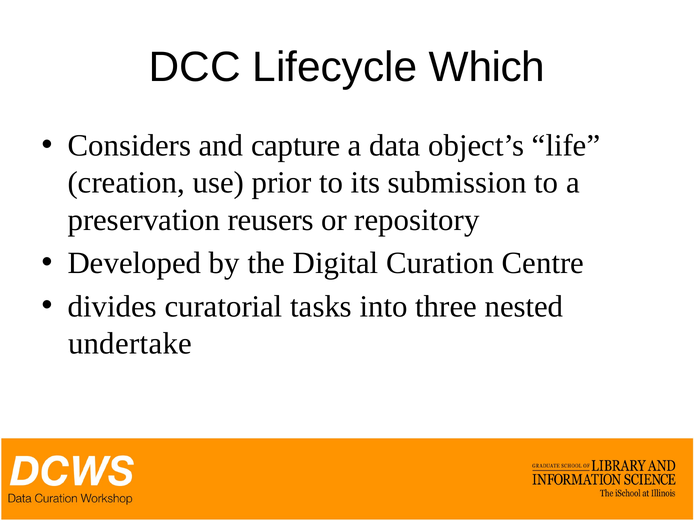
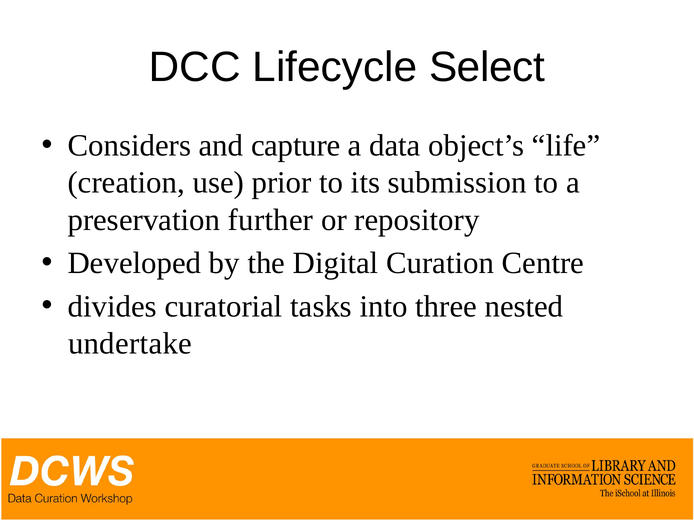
Which: Which -> Select
reusers: reusers -> further
